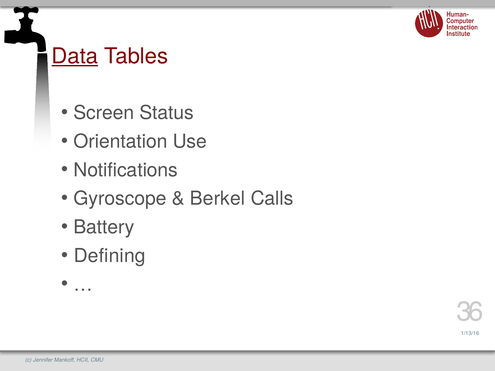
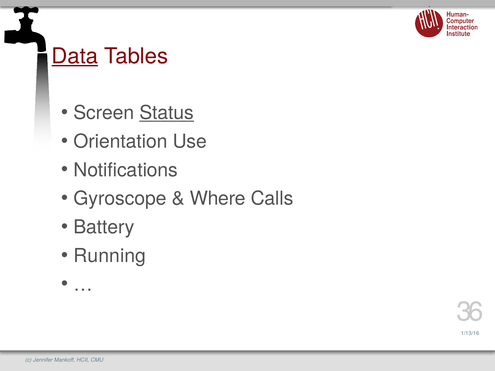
Status underline: none -> present
Berkel: Berkel -> Where
Defining: Defining -> Running
